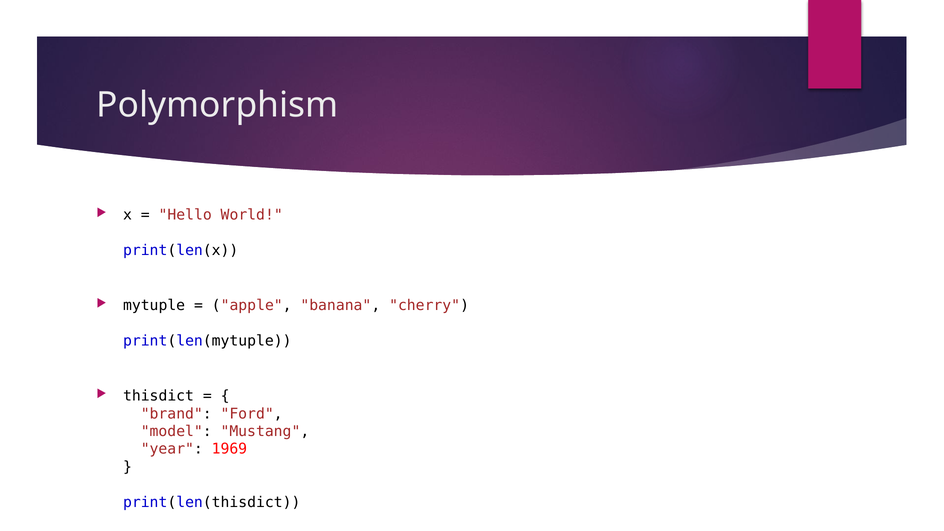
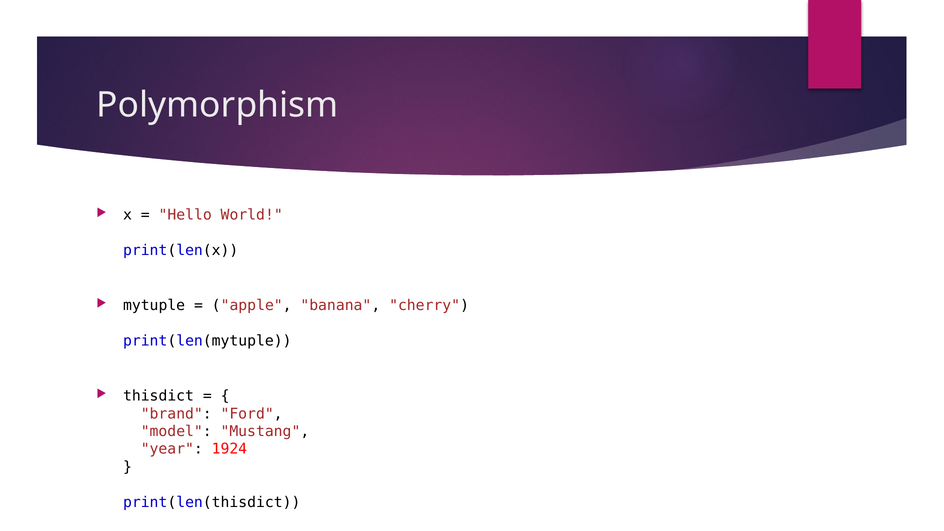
1969: 1969 -> 1924
